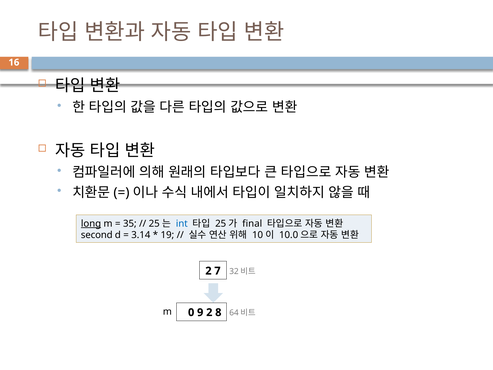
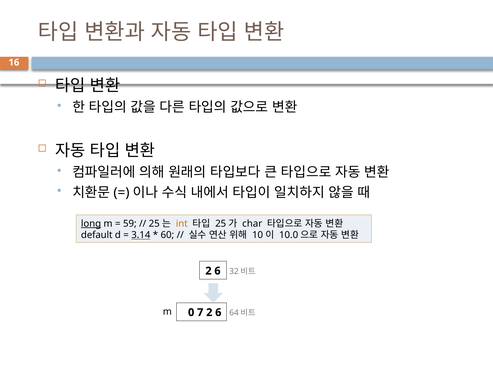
35: 35 -> 59
int colour: blue -> orange
final: final -> char
second: second -> default
3.14 underline: none -> present
19: 19 -> 60
7 at (217, 271): 7 -> 6
9: 9 -> 7
8 at (218, 312): 8 -> 6
